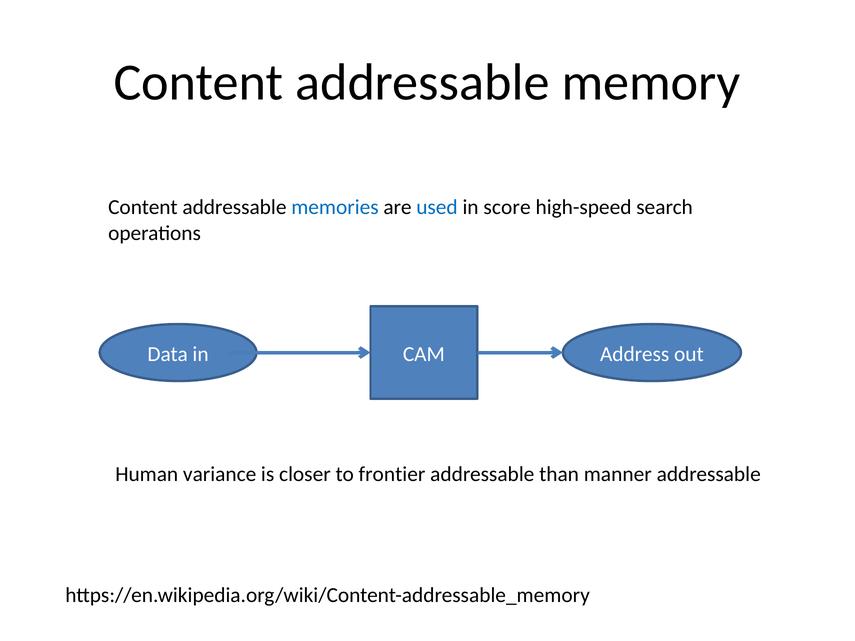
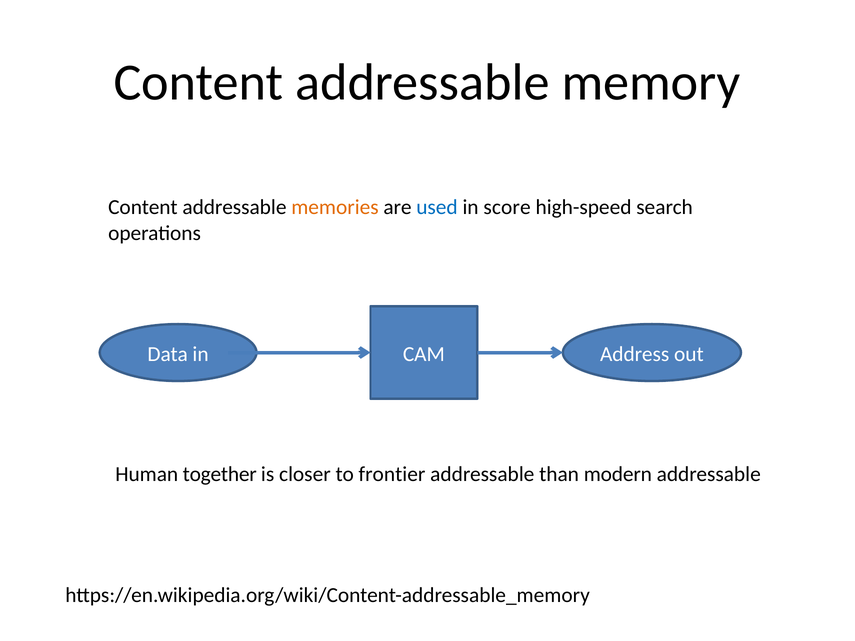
memories colour: blue -> orange
variance: variance -> together
manner: manner -> modern
